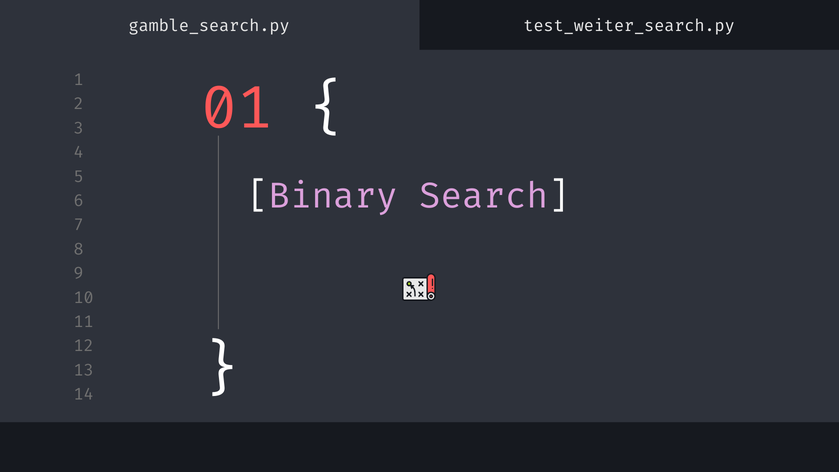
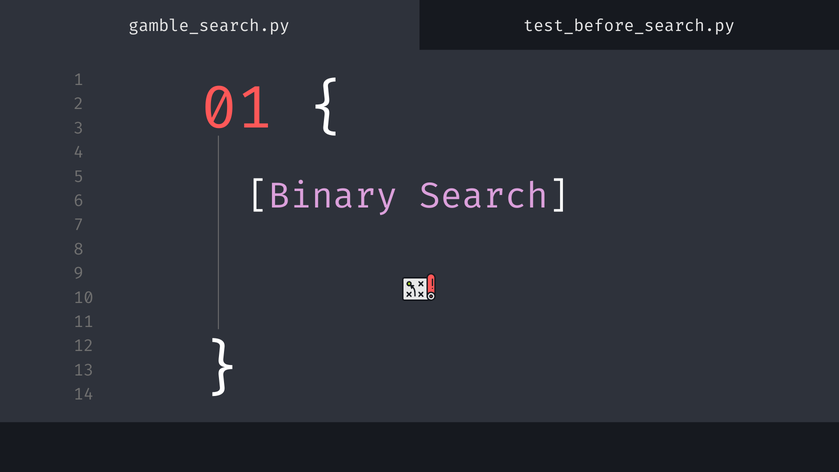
test_weiter_search.py: test_weiter_search.py -> test_before_search.py
